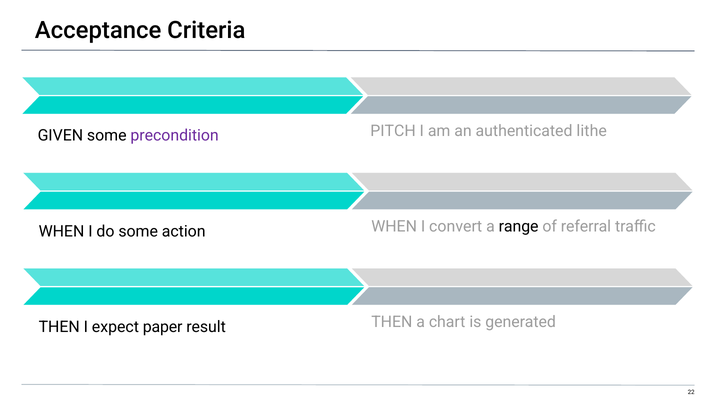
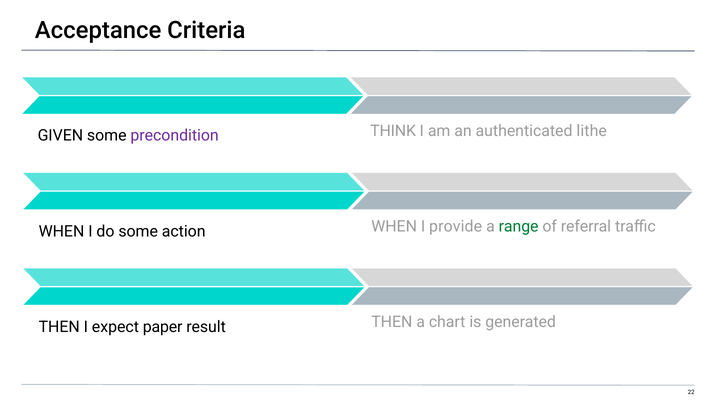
PITCH: PITCH -> THINK
convert: convert -> provide
range colour: black -> green
